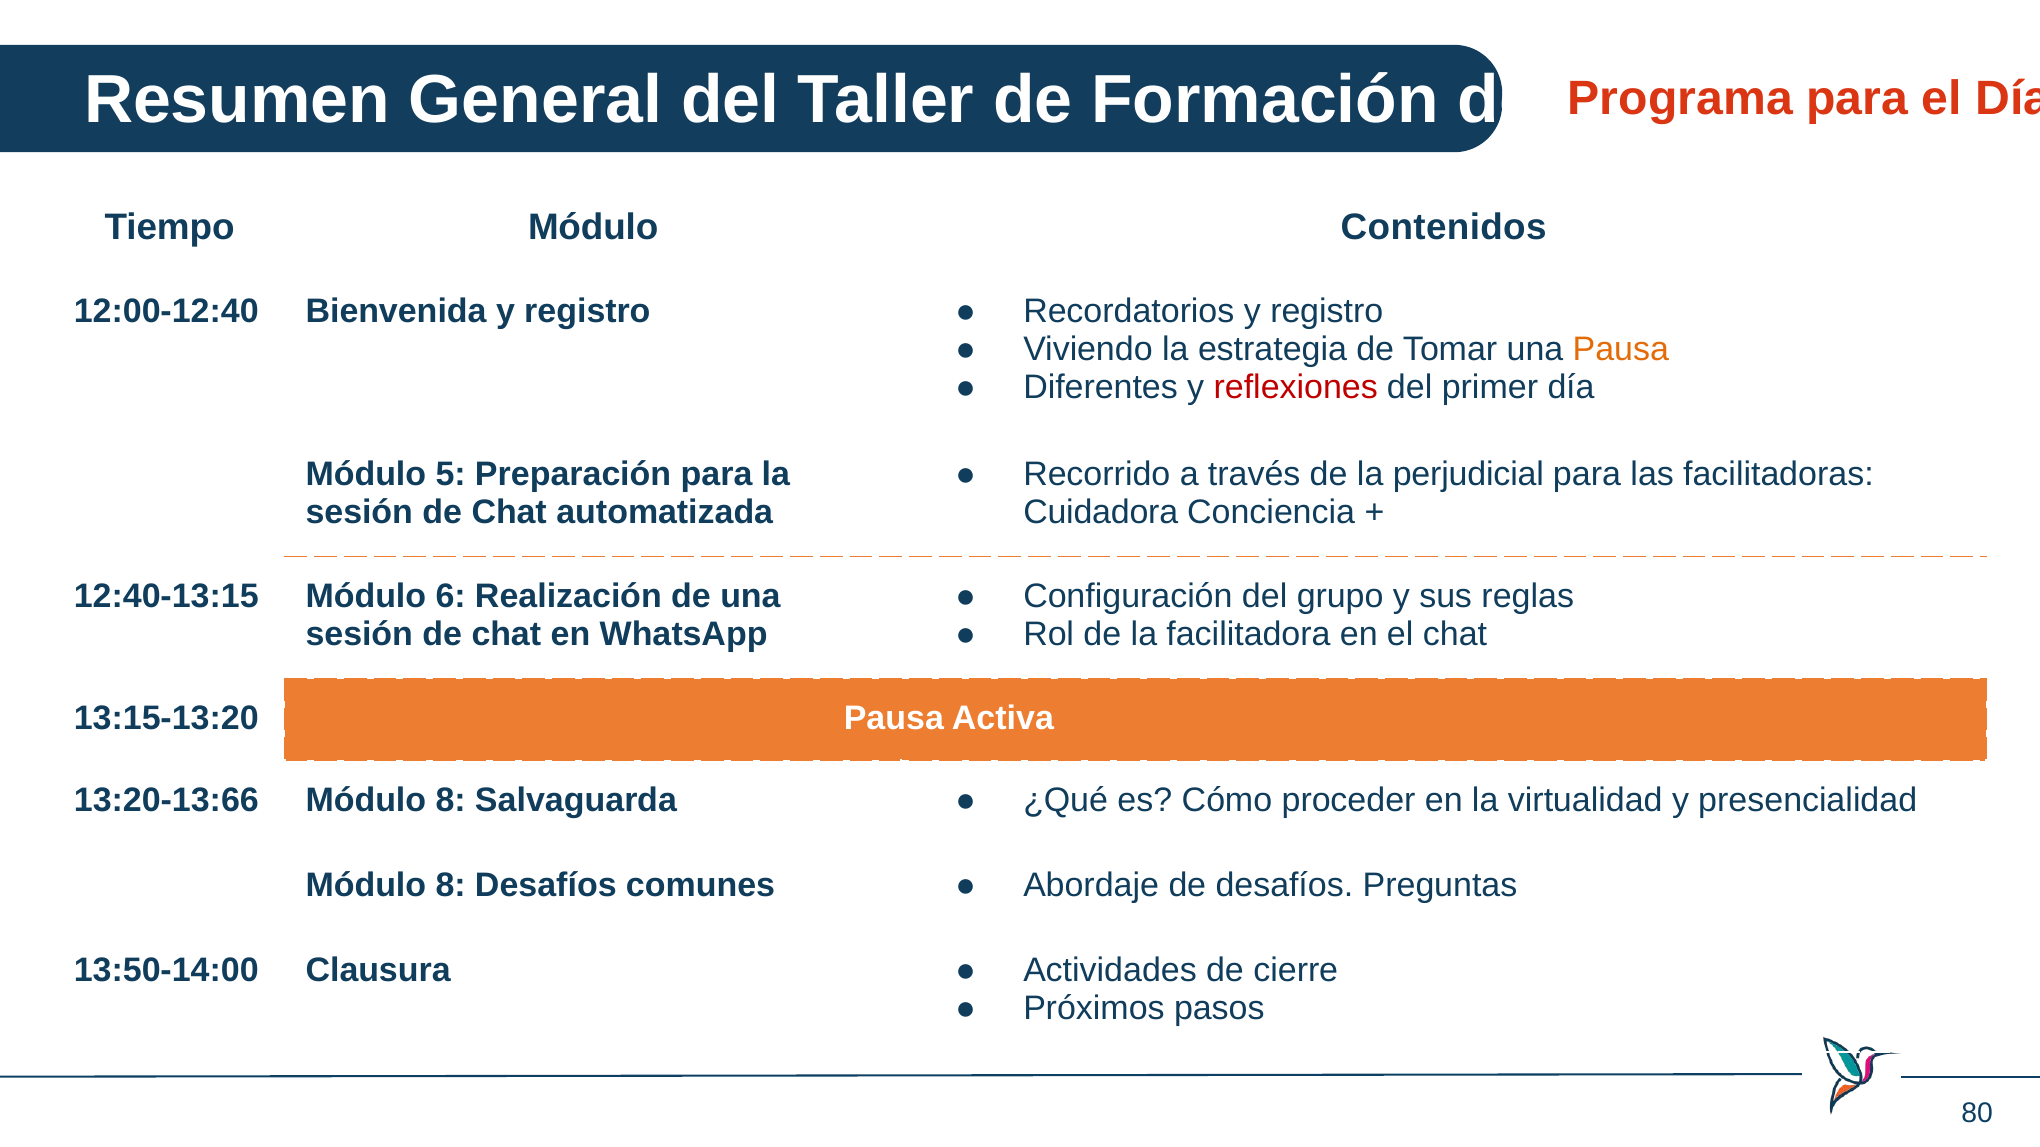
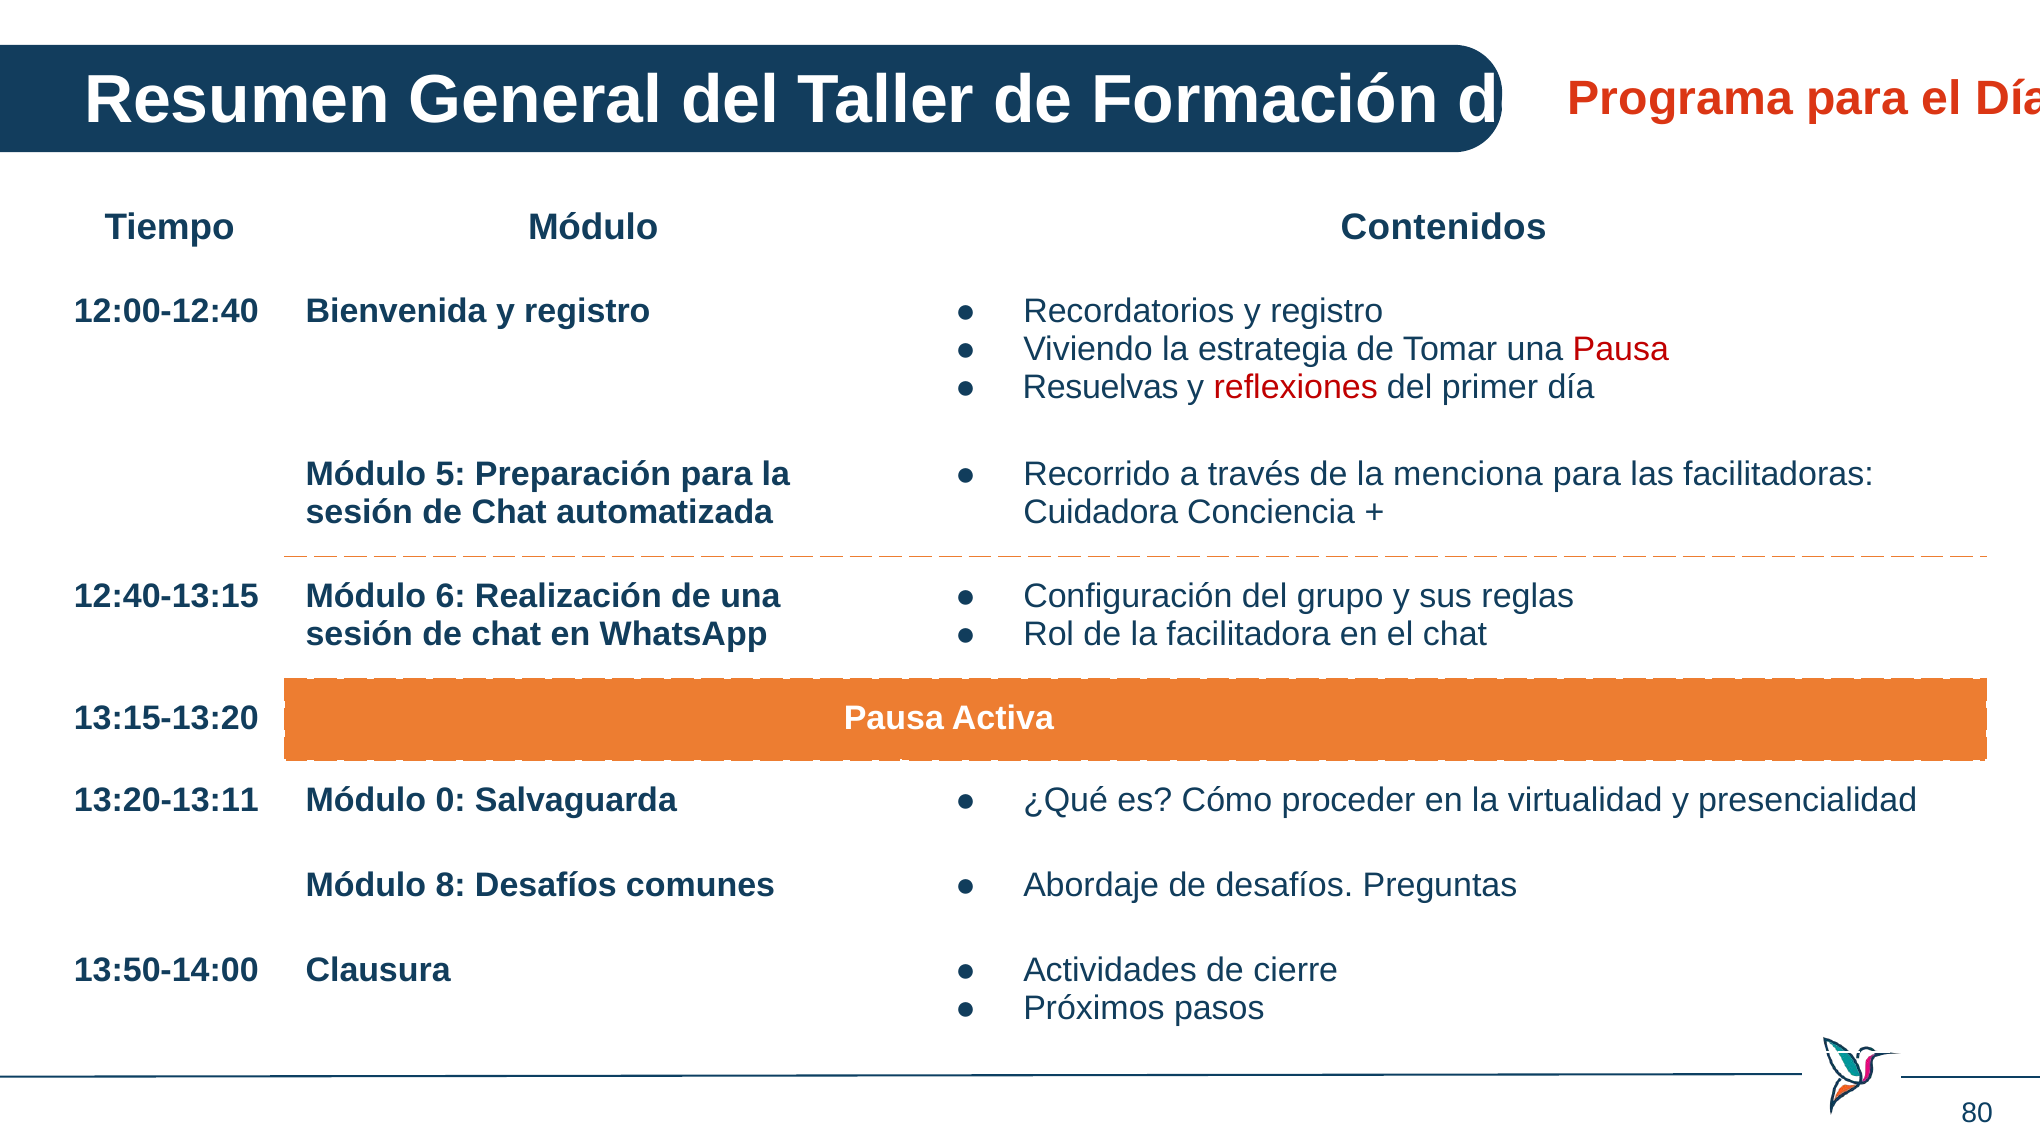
Pausa at (1621, 349) colour: orange -> red
Diferentes: Diferentes -> Resuelvas
perjudicial: perjudicial -> menciona
13:20-13:66: 13:20-13:66 -> 13:20-13:11
8 at (451, 801): 8 -> 0
